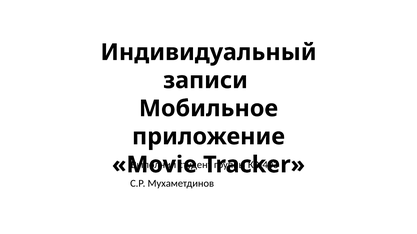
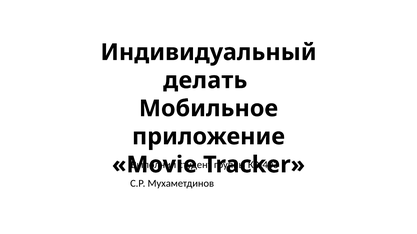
записи: записи -> делать
